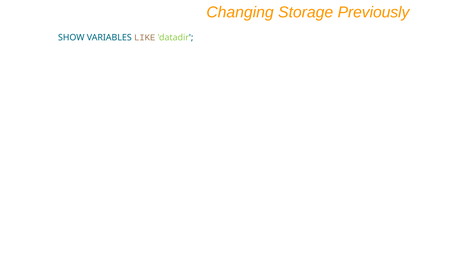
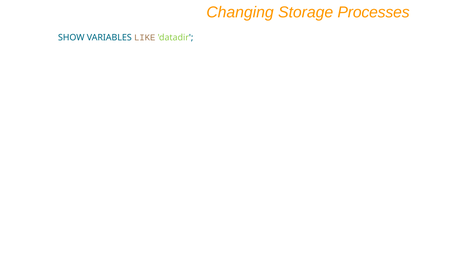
Previously: Previously -> Processes
